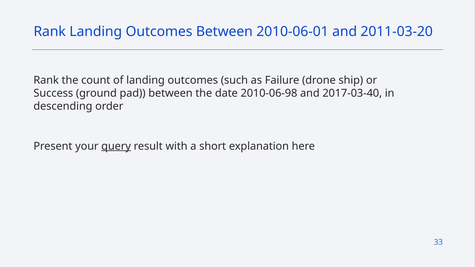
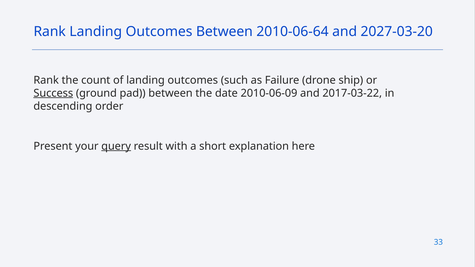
2010-06-01: 2010-06-01 -> 2010-06-64
2011-03-20: 2011-03-20 -> 2027-03-20
Success underline: none -> present
2010-06-98: 2010-06-98 -> 2010-06-09
2017-03-40: 2017-03-40 -> 2017-03-22
